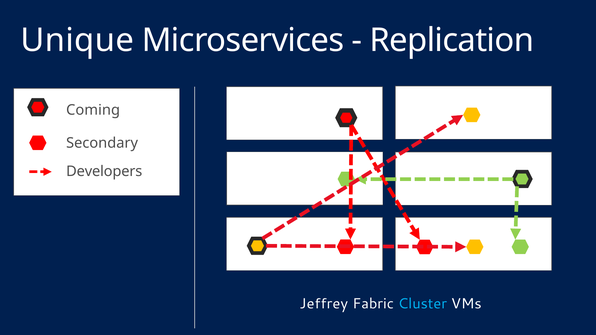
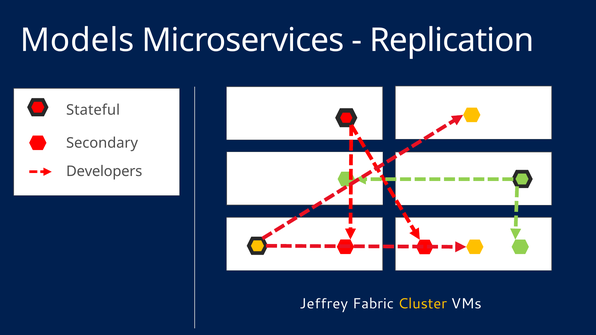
Unique: Unique -> Models
Coming: Coming -> Stateful
Cluster colour: light blue -> yellow
